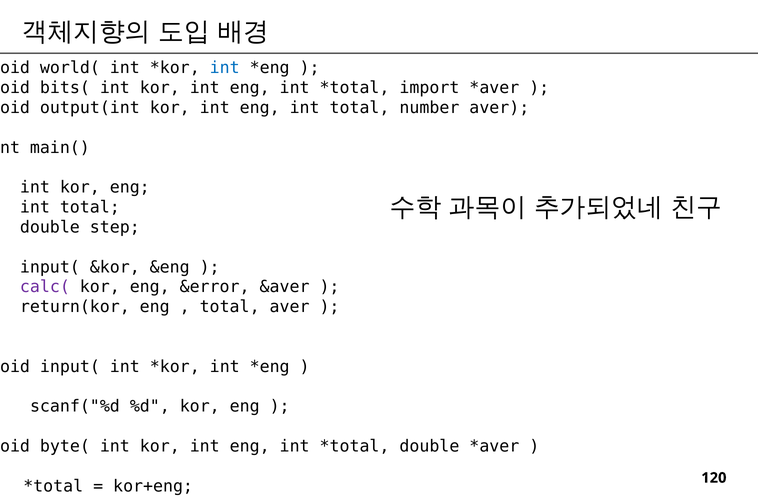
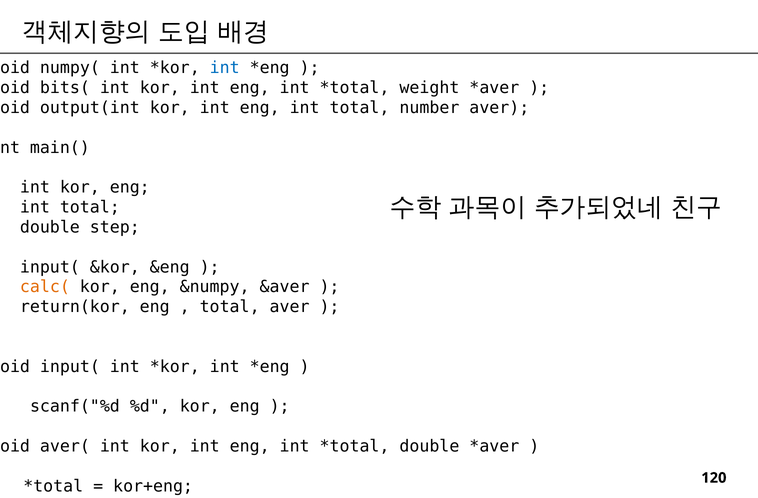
world(: world( -> numpy(
import: import -> weight
calc( colour: purple -> orange
&error: &error -> &numpy
byte(: byte( -> aver(
